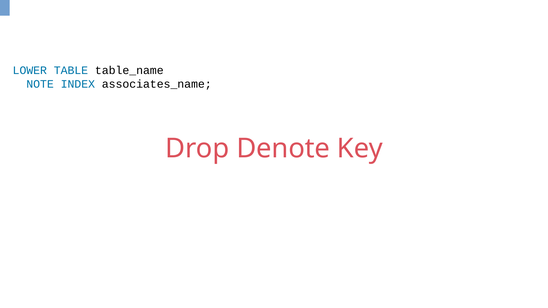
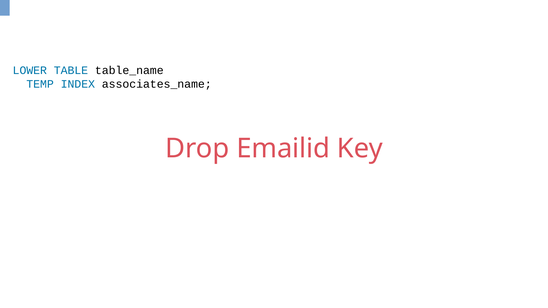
NOTE: NOTE -> TEMP
Denote: Denote -> Emailid
